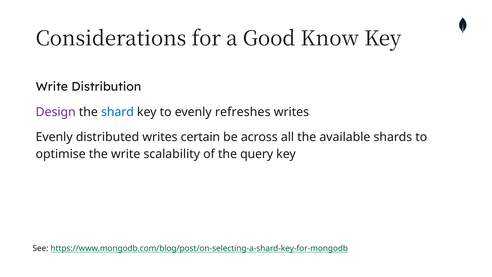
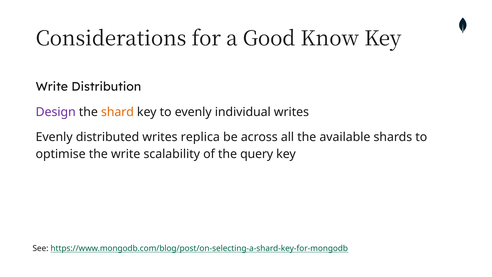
shard colour: blue -> orange
refreshes: refreshes -> individual
certain: certain -> replica
